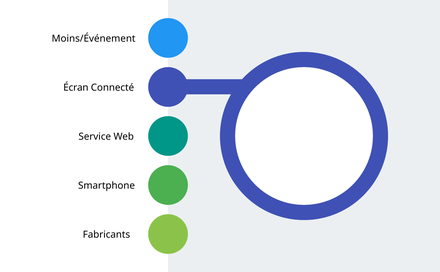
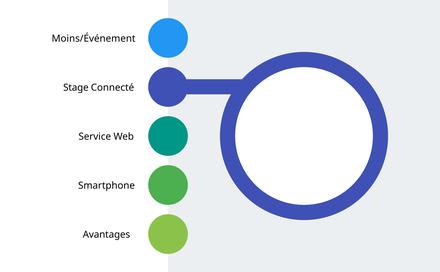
Écran: Écran -> Stage
Fabricants: Fabricants -> Avantages
